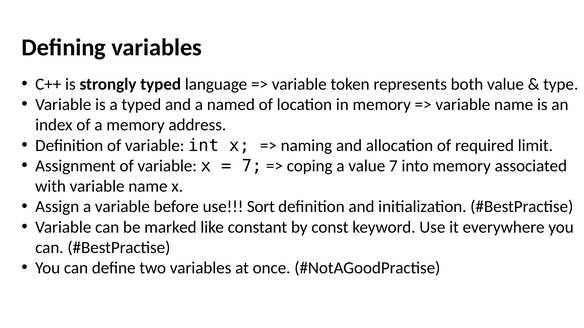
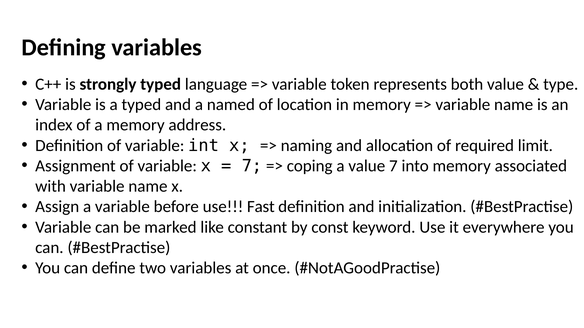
Sort: Sort -> Fast
